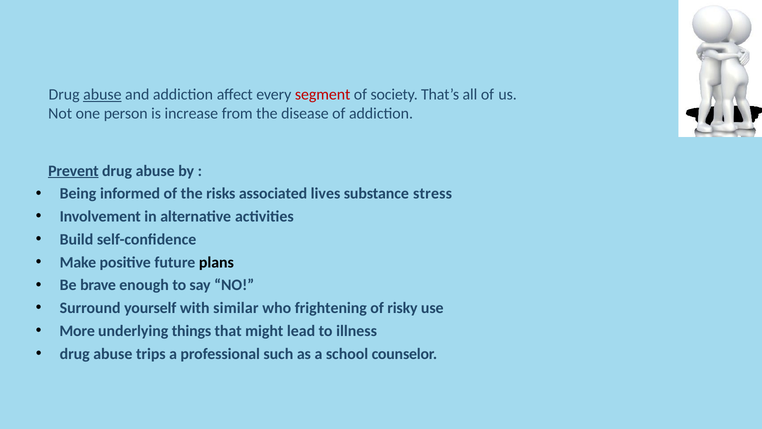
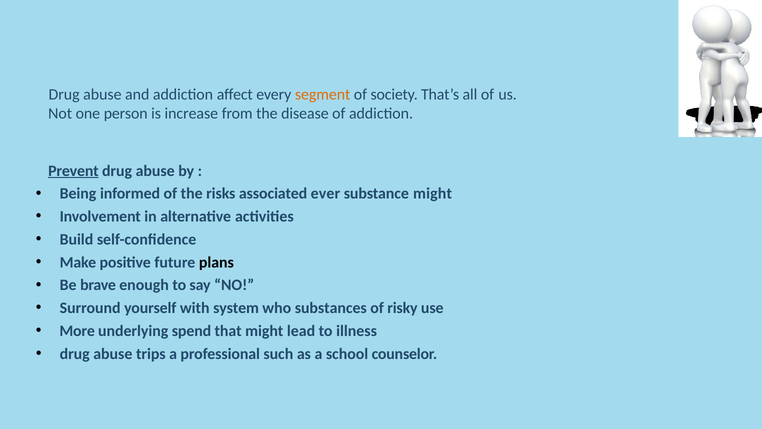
abuse at (102, 95) underline: present -> none
segment colour: red -> orange
lives: lives -> ever
substance stress: stress -> might
similar: similar -> system
frightening: frightening -> substances
things: things -> spend
